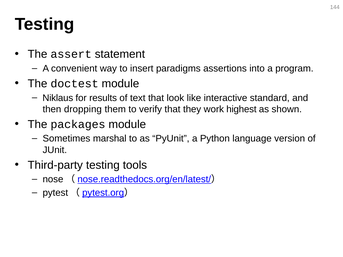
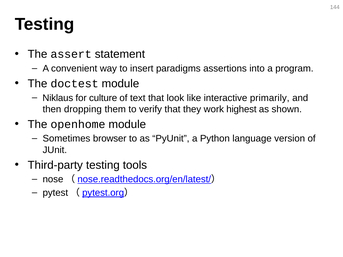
results: results -> culture
standard: standard -> primarily
packages: packages -> openhome
marshal: marshal -> browser
